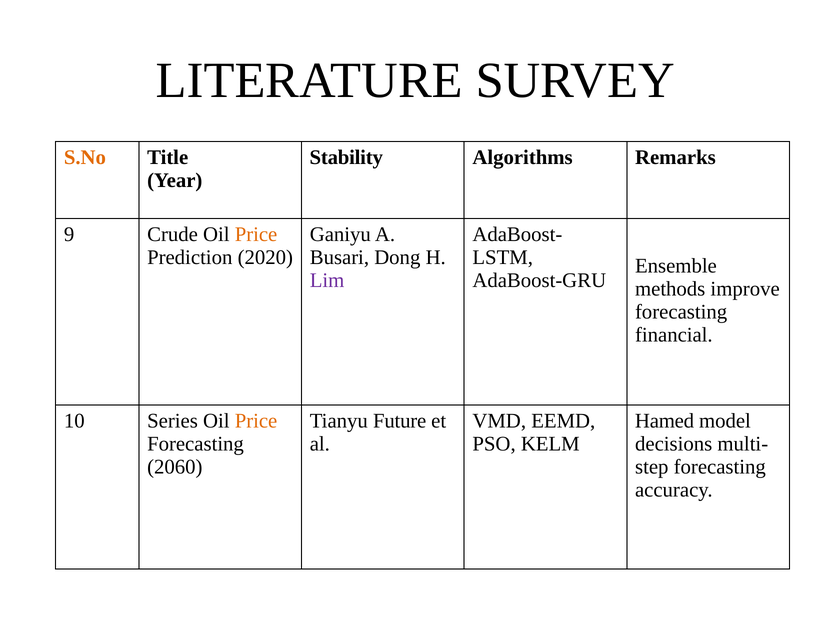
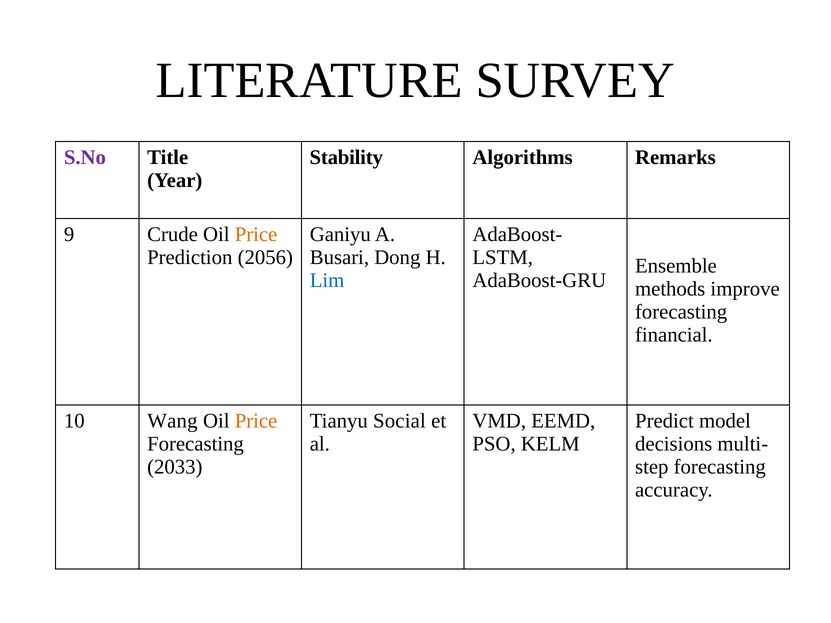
S.No colour: orange -> purple
2020: 2020 -> 2056
Lim colour: purple -> blue
Series: Series -> Wang
Future: Future -> Social
Hamed: Hamed -> Predict
2060: 2060 -> 2033
